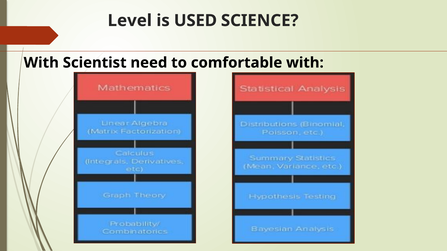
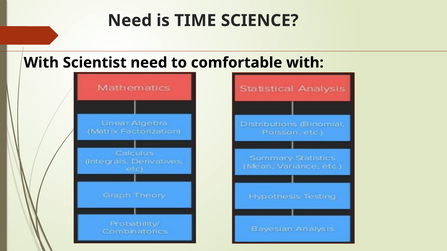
Level at (130, 21): Level -> Need
USED: USED -> TIME
